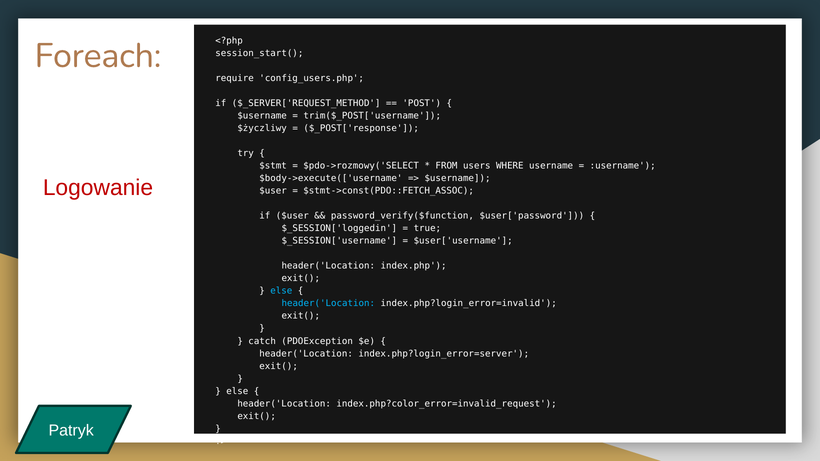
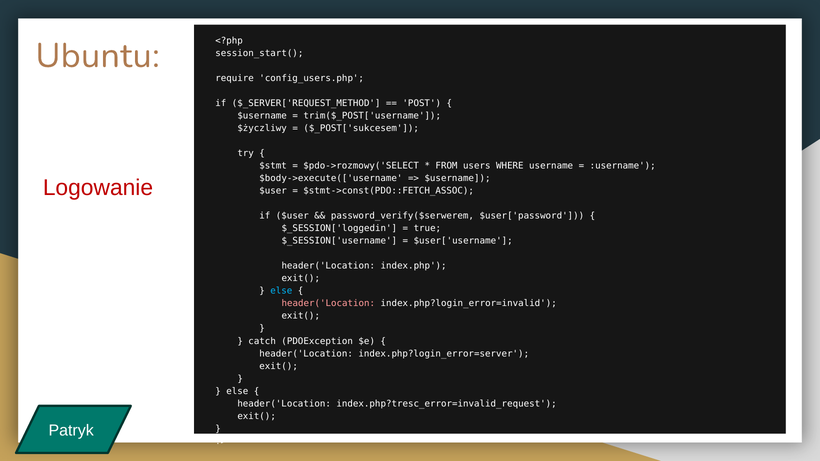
Foreach: Foreach -> Ubuntu
$_POST['response: $_POST['response -> $_POST['sukcesem
password_verify($function: password_verify($function -> password_verify($serwerem
header('Location at (328, 304) colour: light blue -> pink
index.php?color_error=invalid_request: index.php?color_error=invalid_request -> index.php?tresc_error=invalid_request
